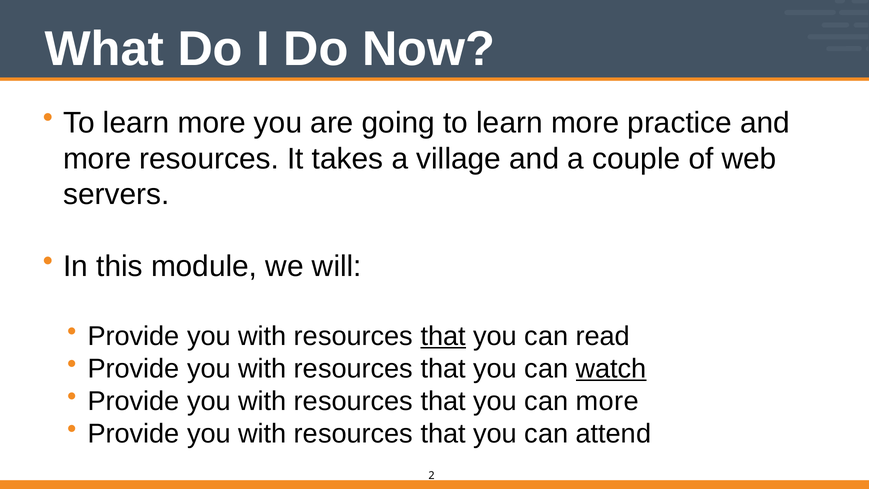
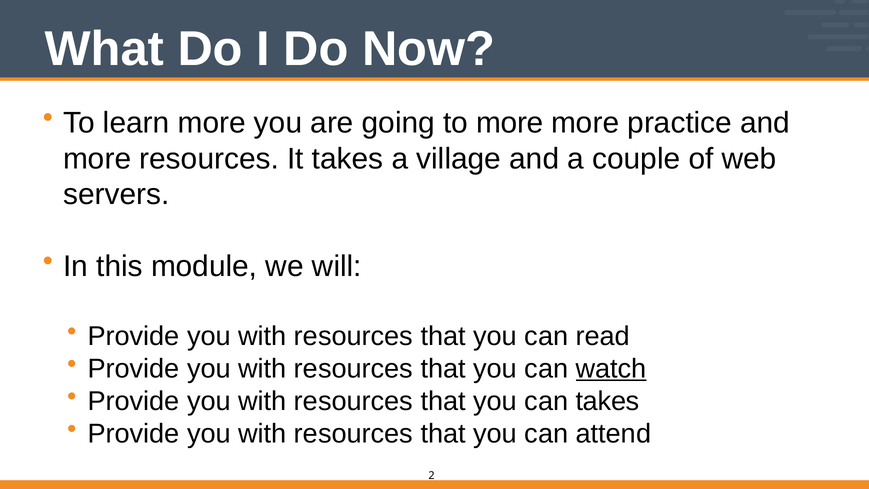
going to learn: learn -> more
that at (443, 336) underline: present -> none
can more: more -> takes
